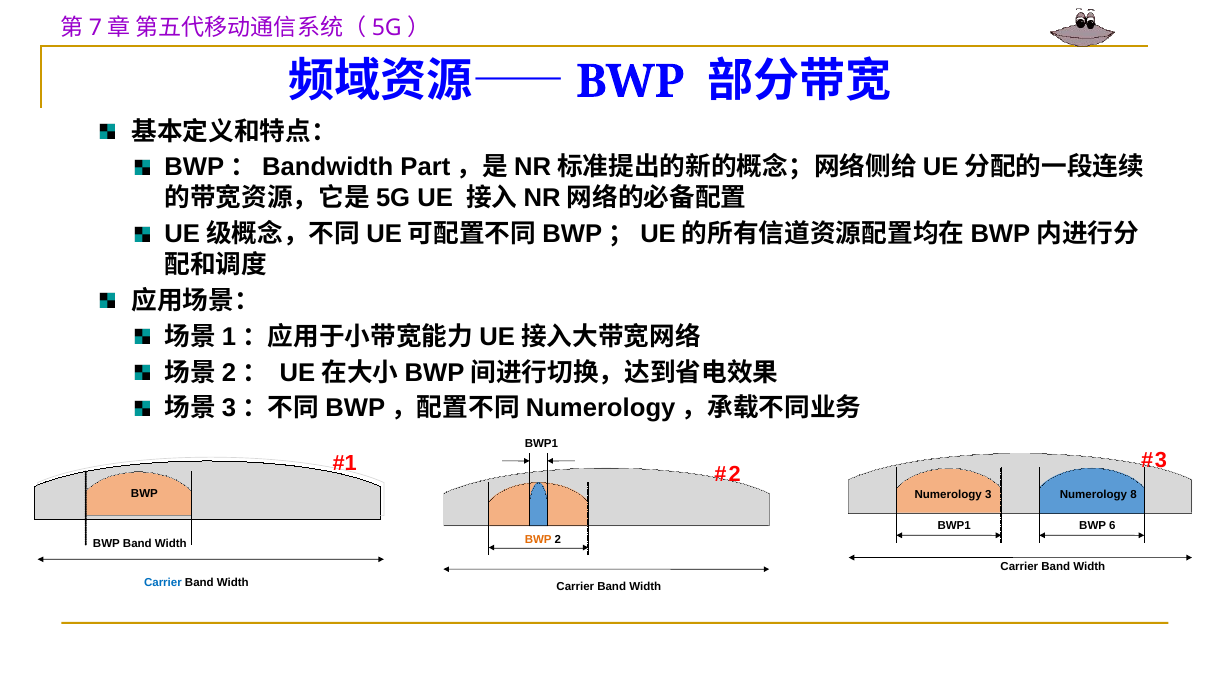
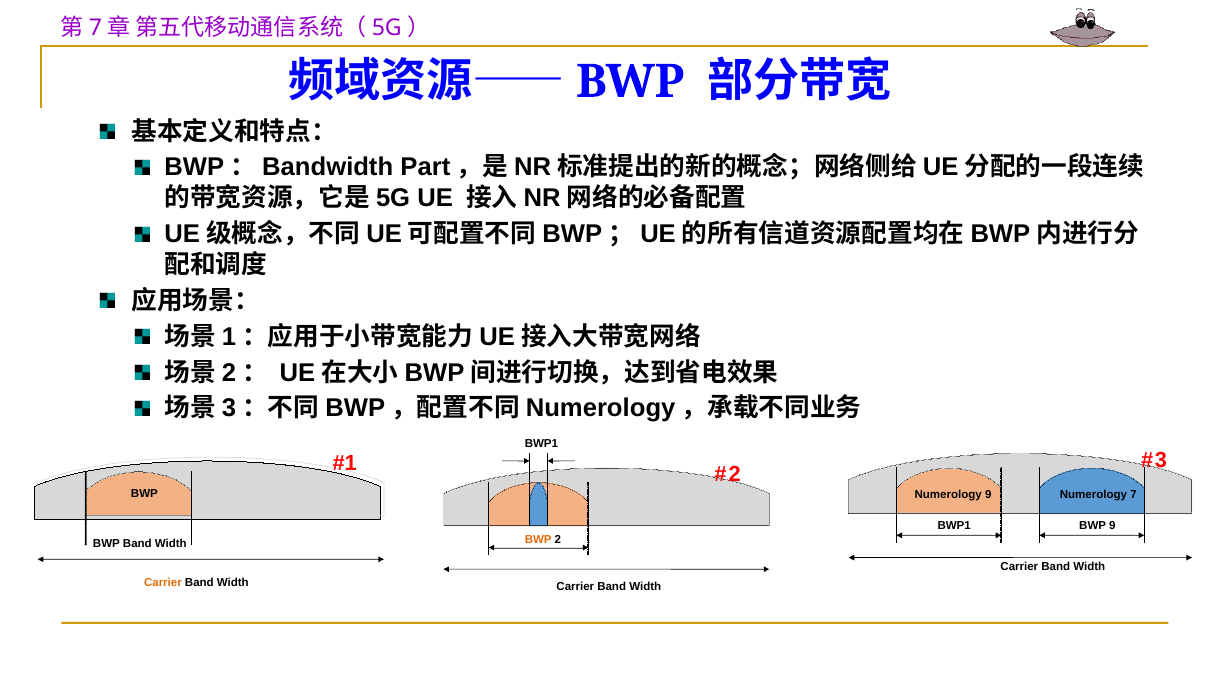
Numerology 3: 3 -> 9
8: 8 -> 7
BWP 6: 6 -> 9
Carrier at (163, 583) colour: blue -> orange
